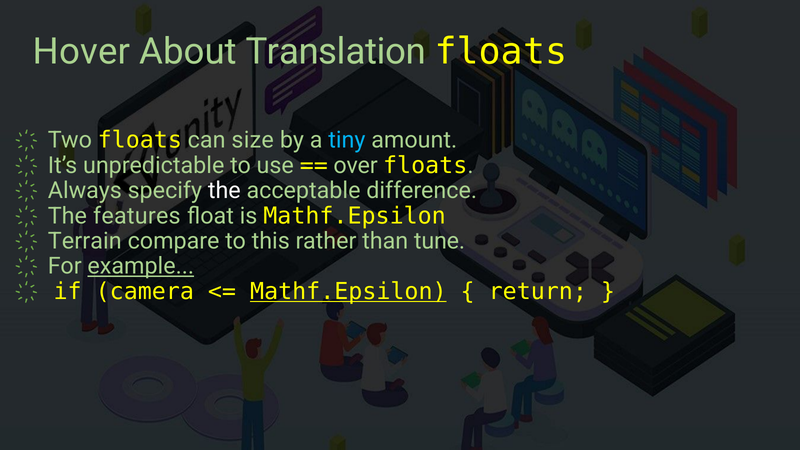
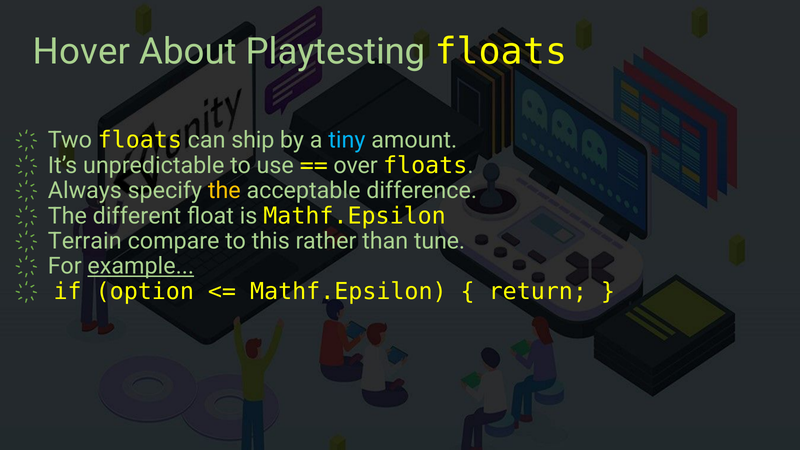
Translation: Translation -> Playtesting
size: size -> ship
the at (224, 191) colour: white -> yellow
features: features -> different
camera: camera -> option
Mathf.Epsilon at (348, 291) underline: present -> none
